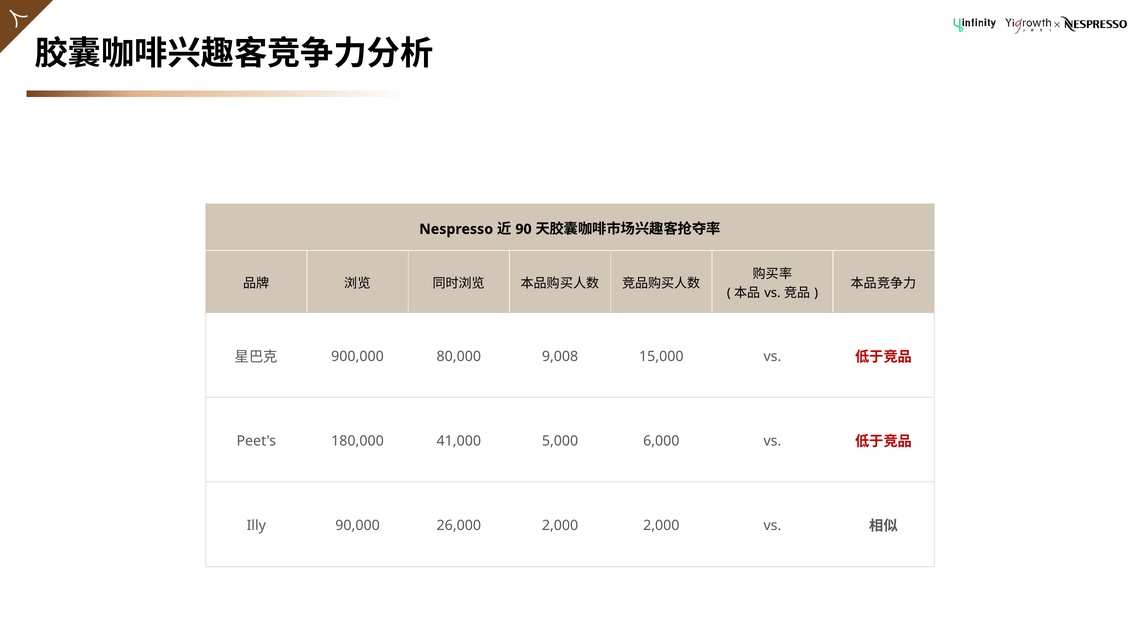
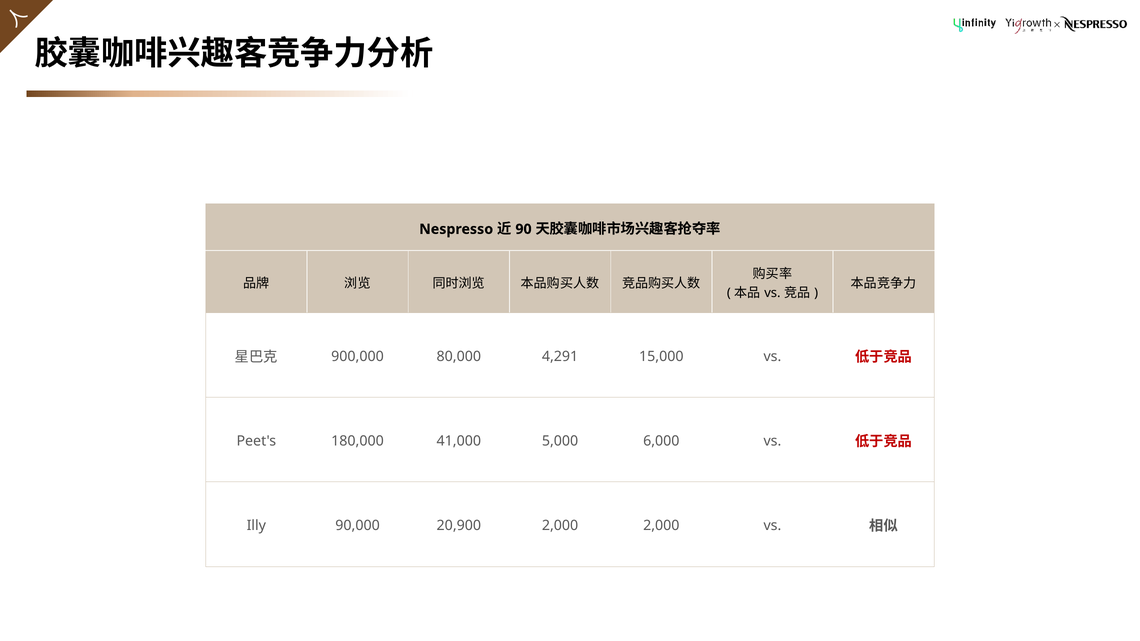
9,008: 9,008 -> 4,291
26,000: 26,000 -> 20,900
